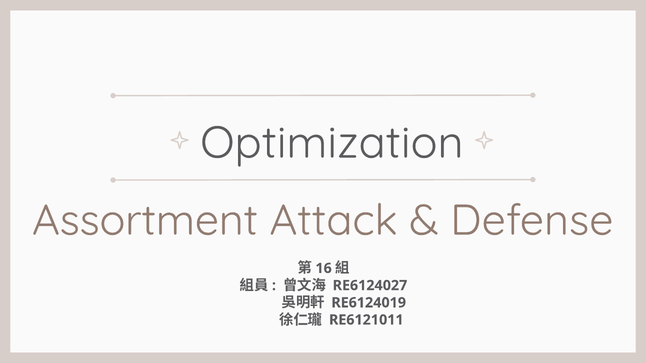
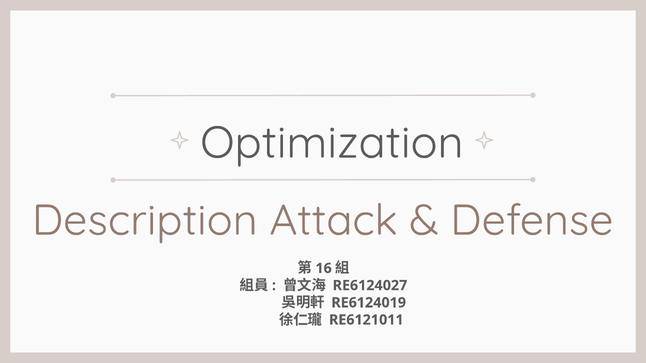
Assortment: Assortment -> Description
